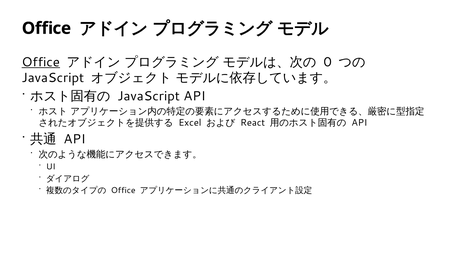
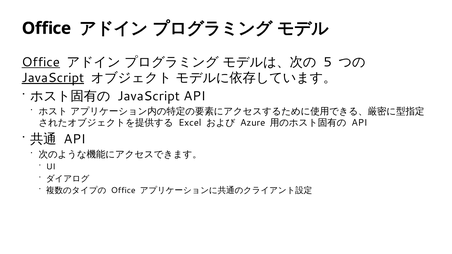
0: 0 -> 5
JavaScript at (53, 78) underline: none -> present
React: React -> Azure
